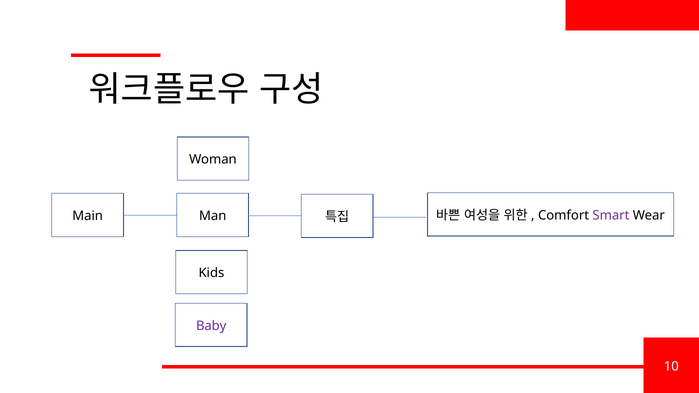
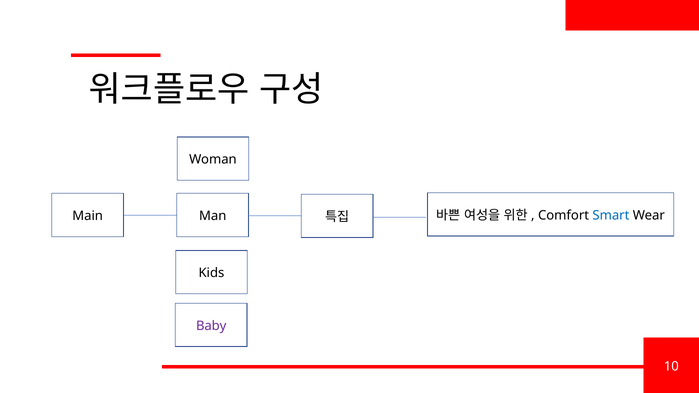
Smart colour: purple -> blue
